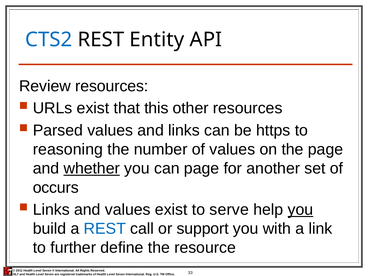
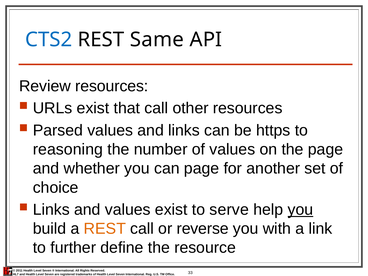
Entity: Entity -> Same
that this: this -> call
whether underline: present -> none
occurs: occurs -> choice
REST at (105, 229) colour: blue -> orange
support: support -> reverse
